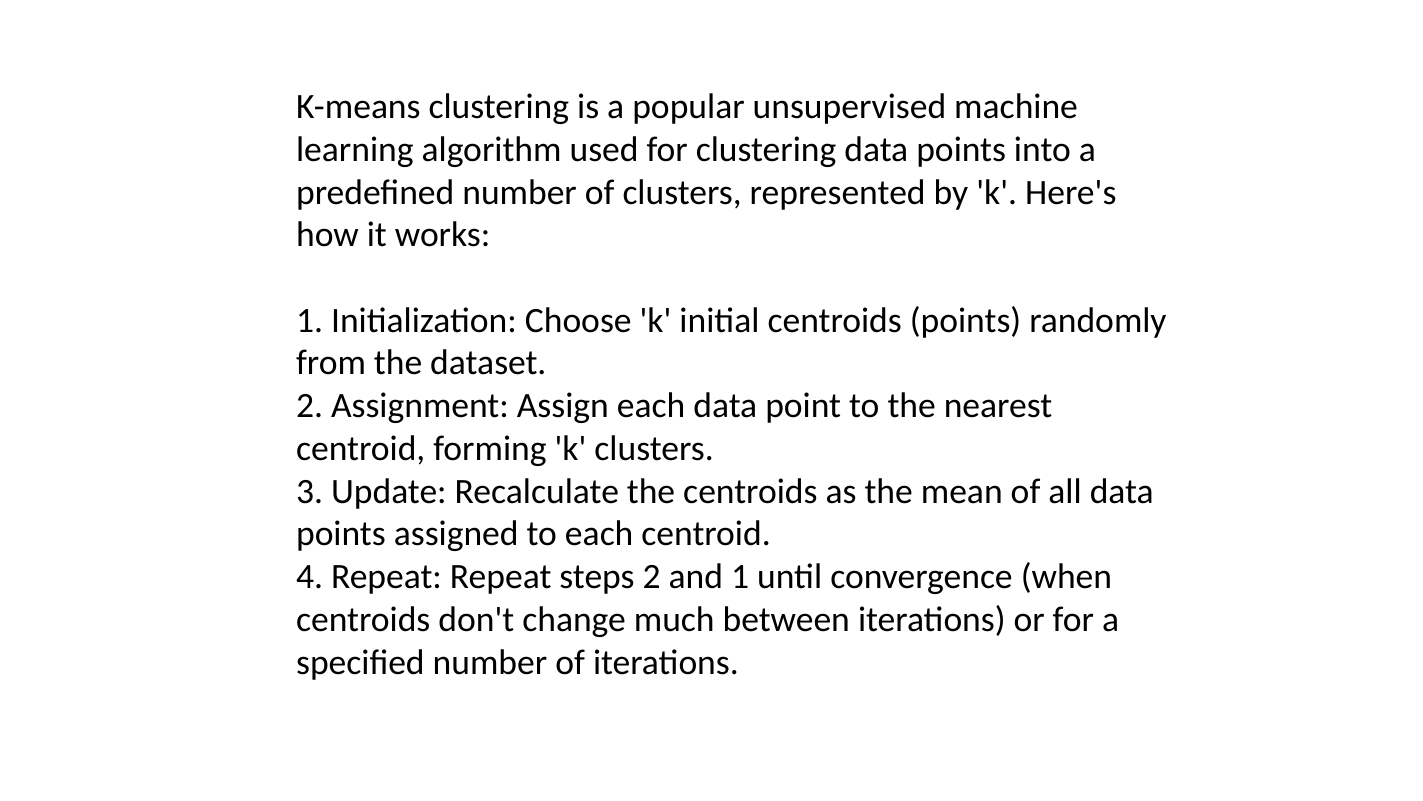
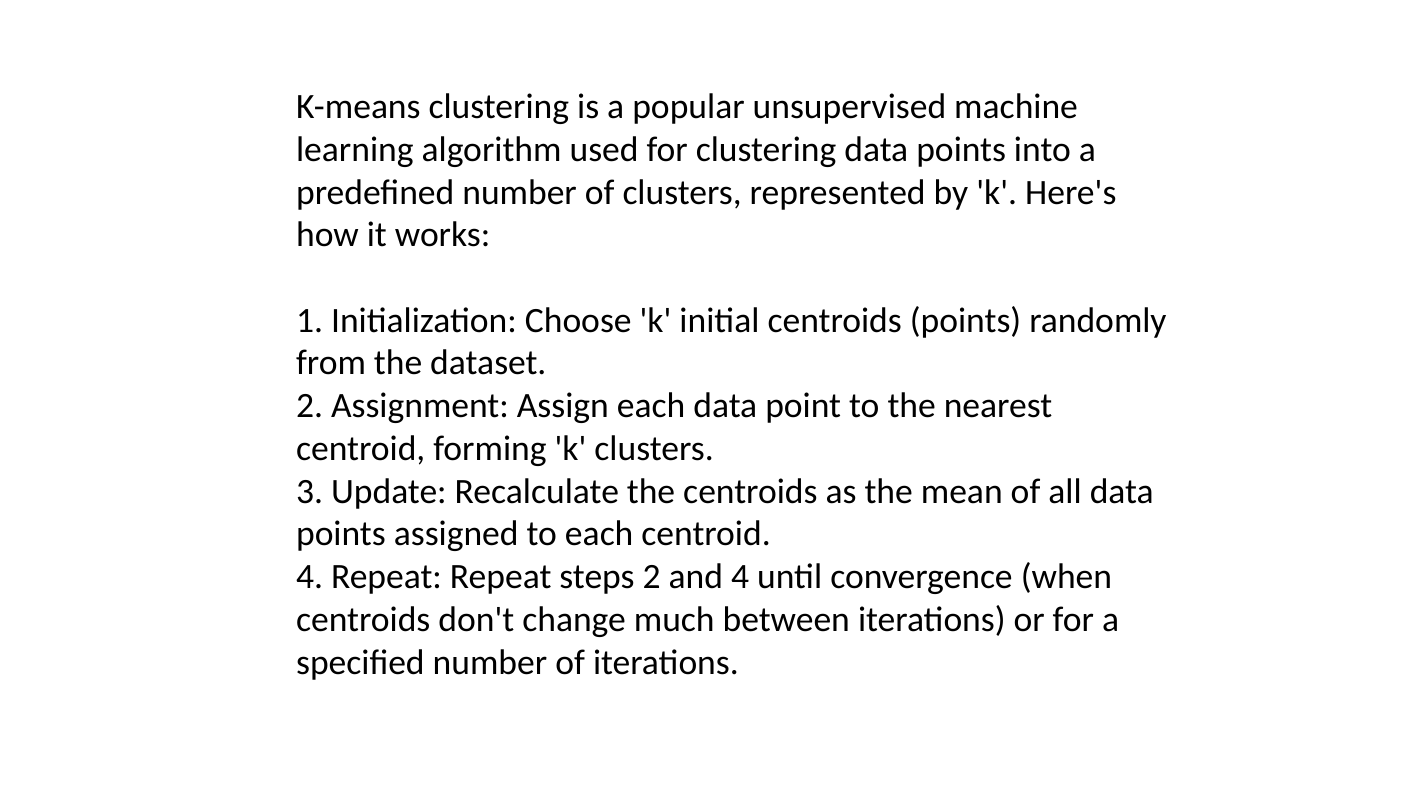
and 1: 1 -> 4
